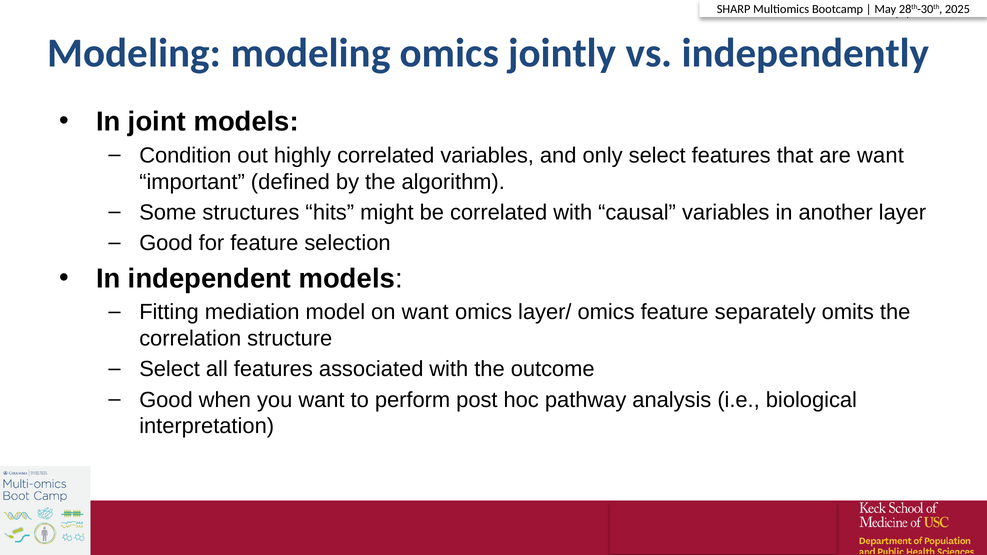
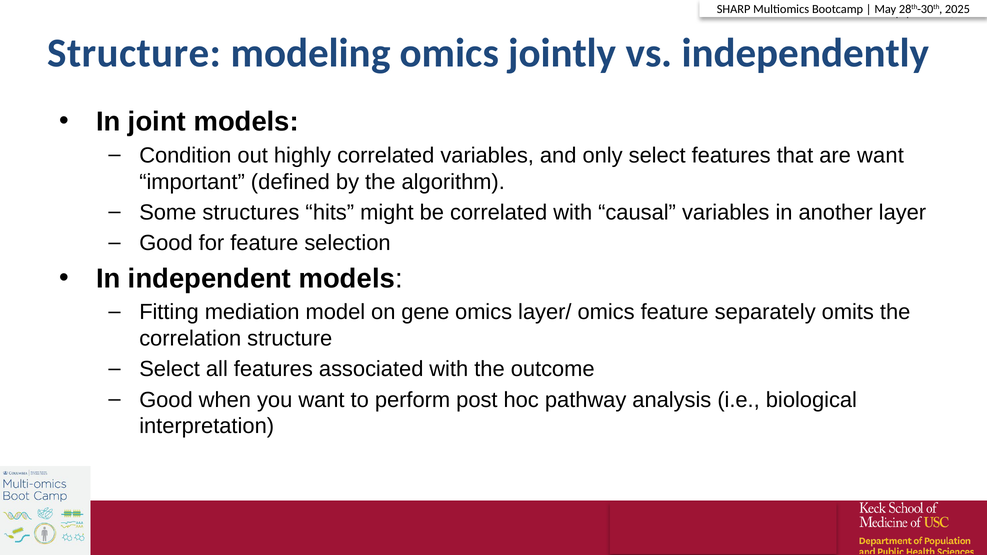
Modeling at (134, 53): Modeling -> Structure
on want: want -> gene
